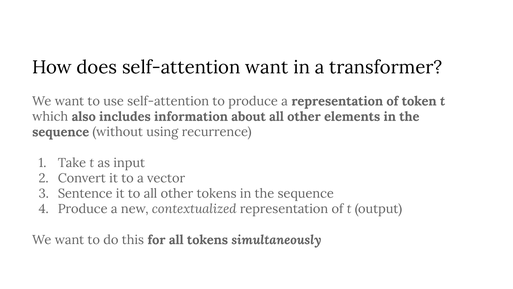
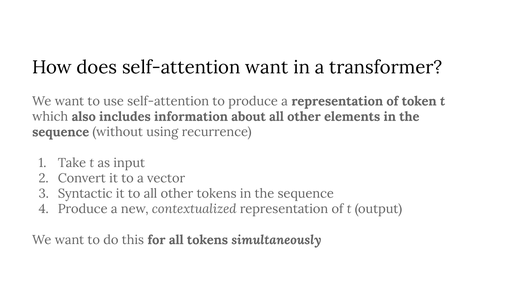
Sentence: Sentence -> Syntactic
